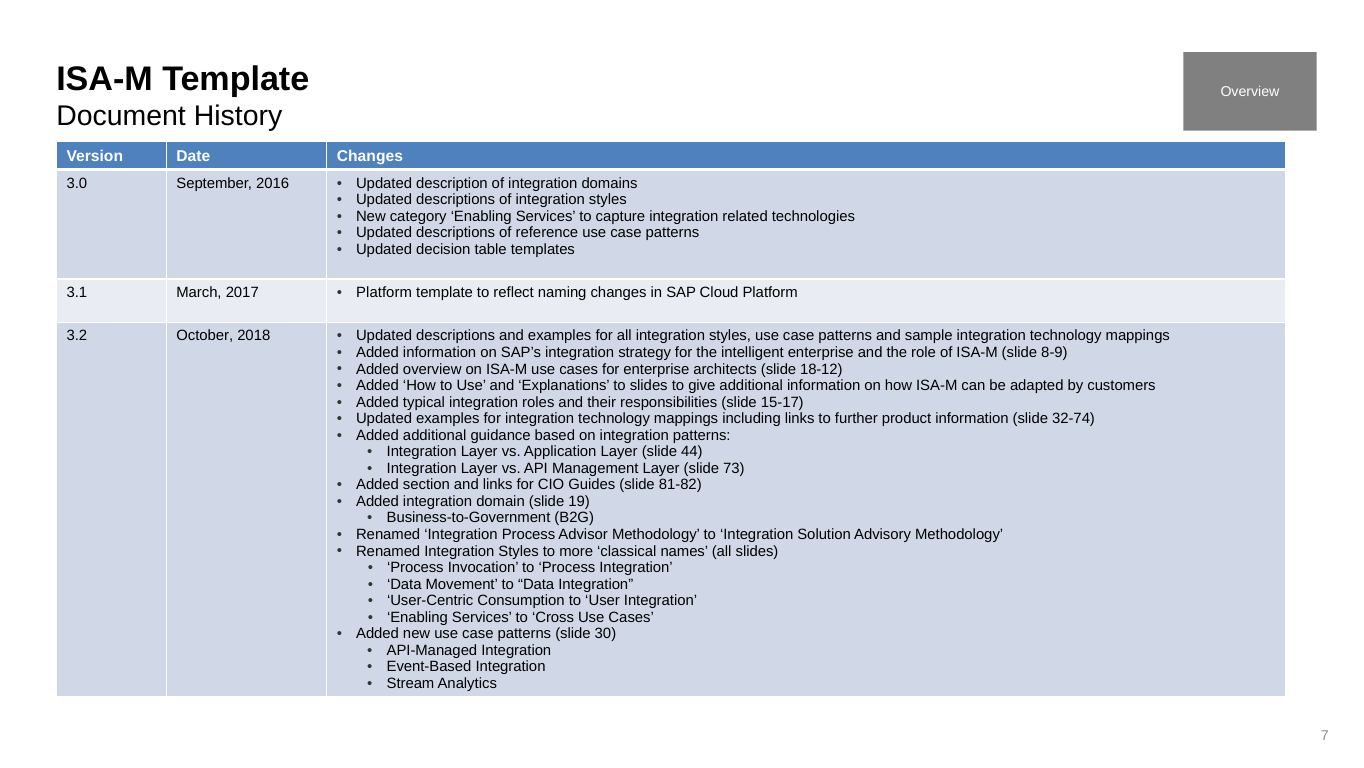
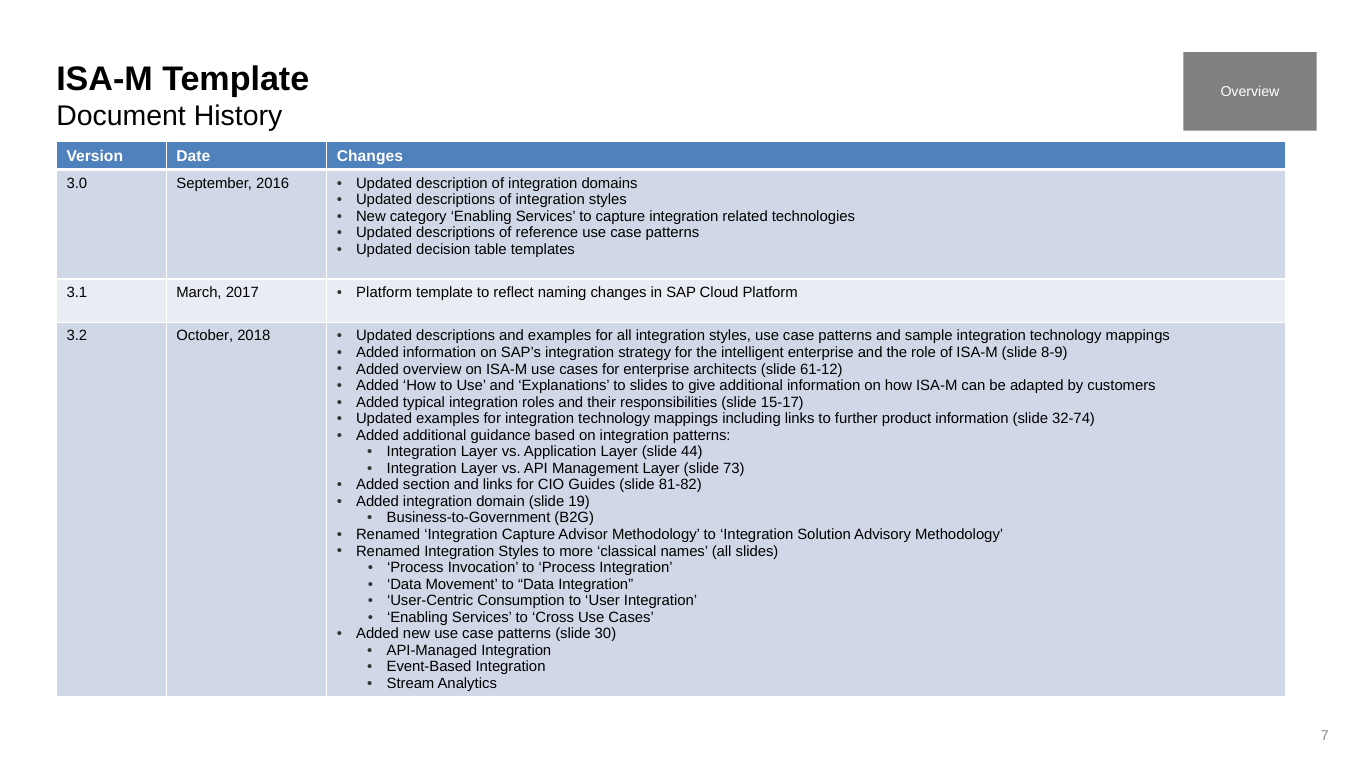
18-12: 18-12 -> 61-12
Integration Process: Process -> Capture
